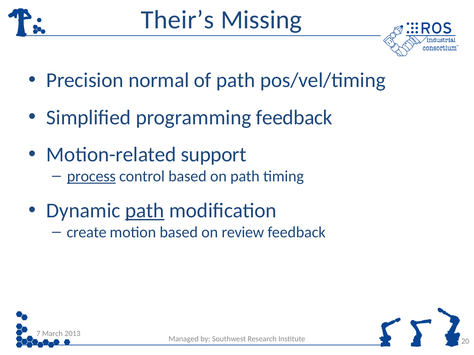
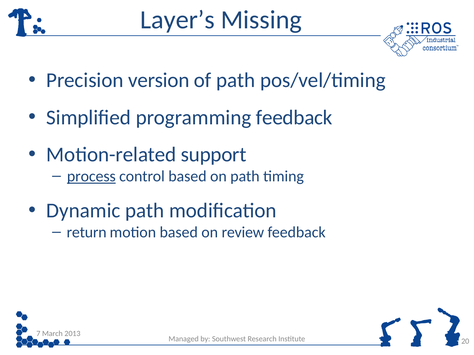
Their’s: Their’s -> Layer’s
normal: normal -> version
path at (145, 211) underline: present -> none
create: create -> return
